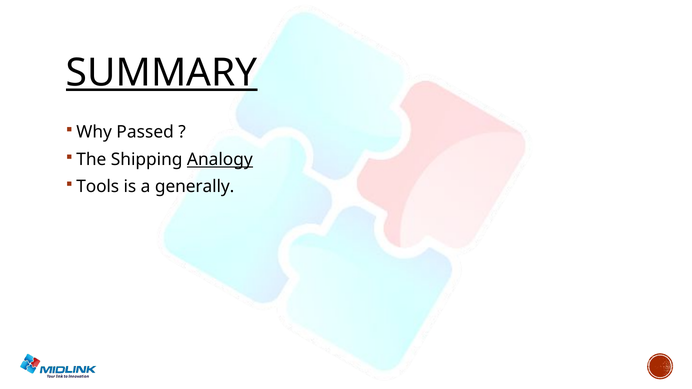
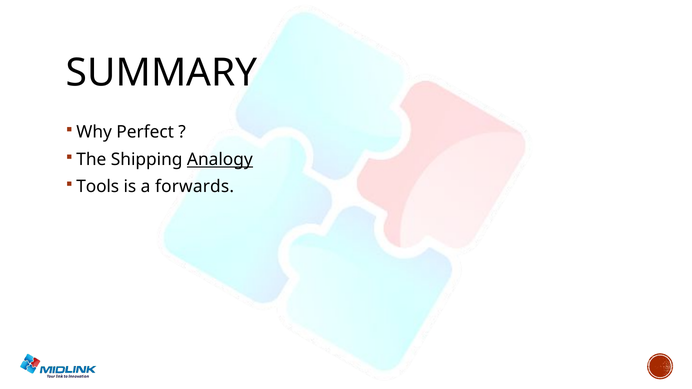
SUMMARY underline: present -> none
Passed: Passed -> Perfect
generally: generally -> forwards
